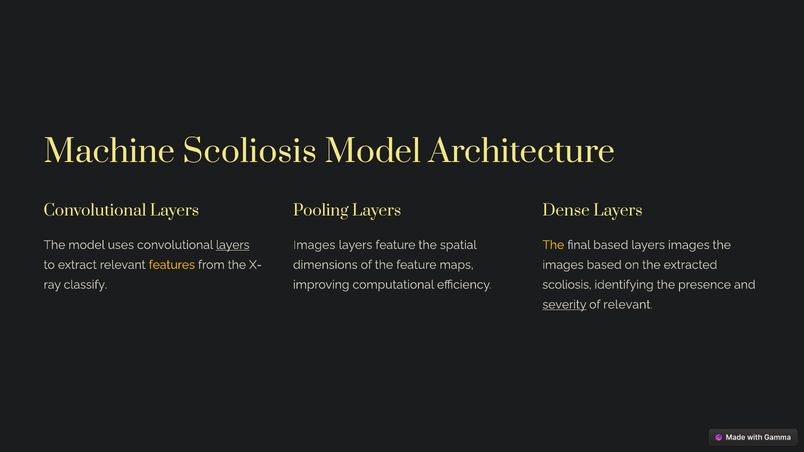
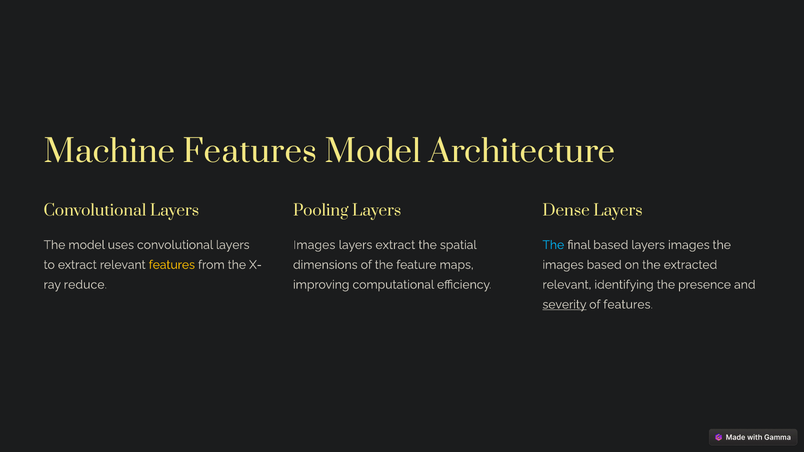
Machine Scoliosis: Scoliosis -> Features
layers at (233, 245) underline: present -> none
layers feature: feature -> extract
The at (553, 245) colour: yellow -> light blue
classify: classify -> reduce
scoliosis at (567, 285): scoliosis -> relevant
of relevant: relevant -> features
